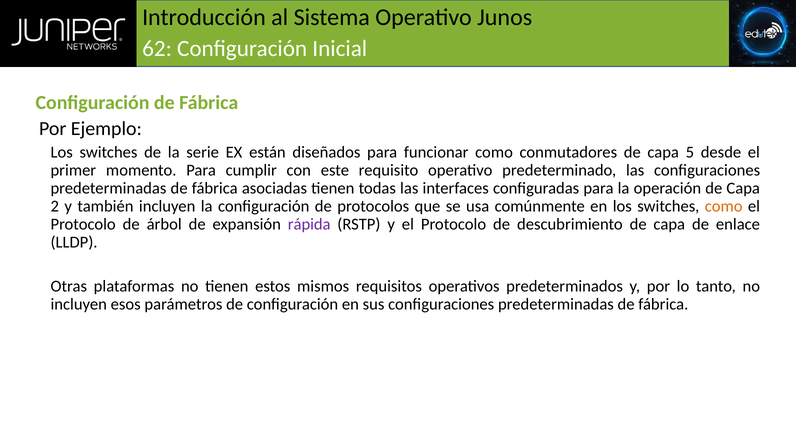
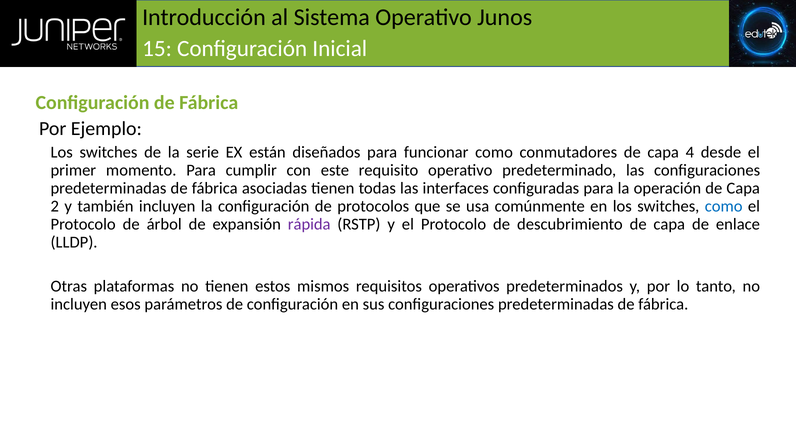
62: 62 -> 15
5: 5 -> 4
como at (724, 206) colour: orange -> blue
